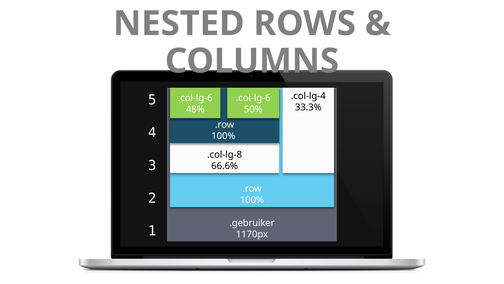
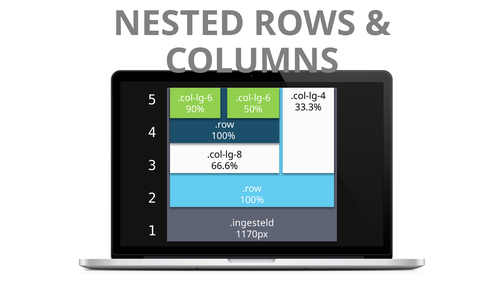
48%: 48% -> 90%
.gebruiker: .gebruiker -> .ingesteld
